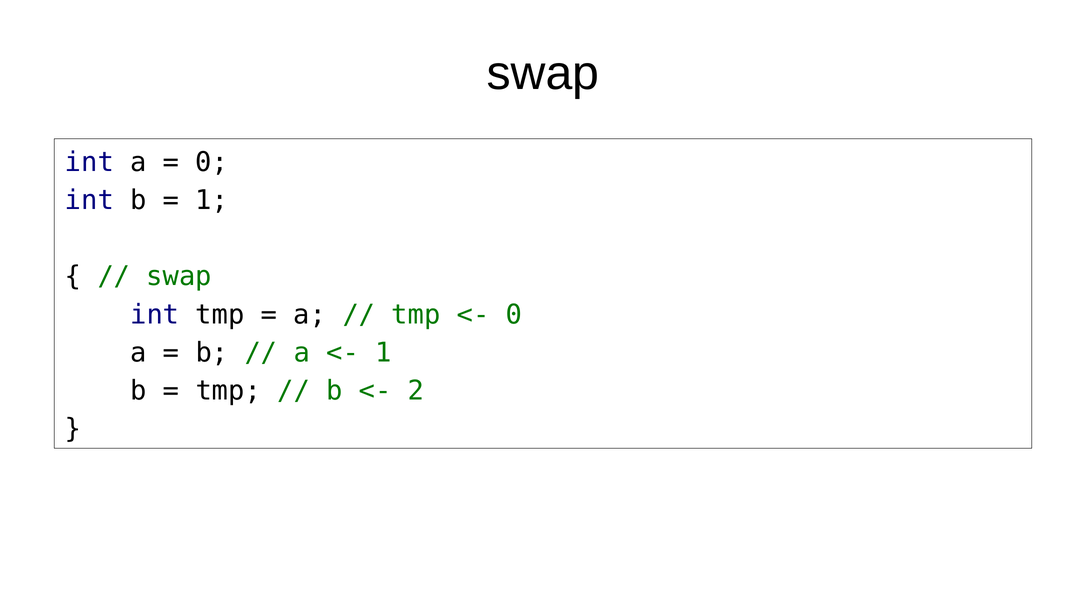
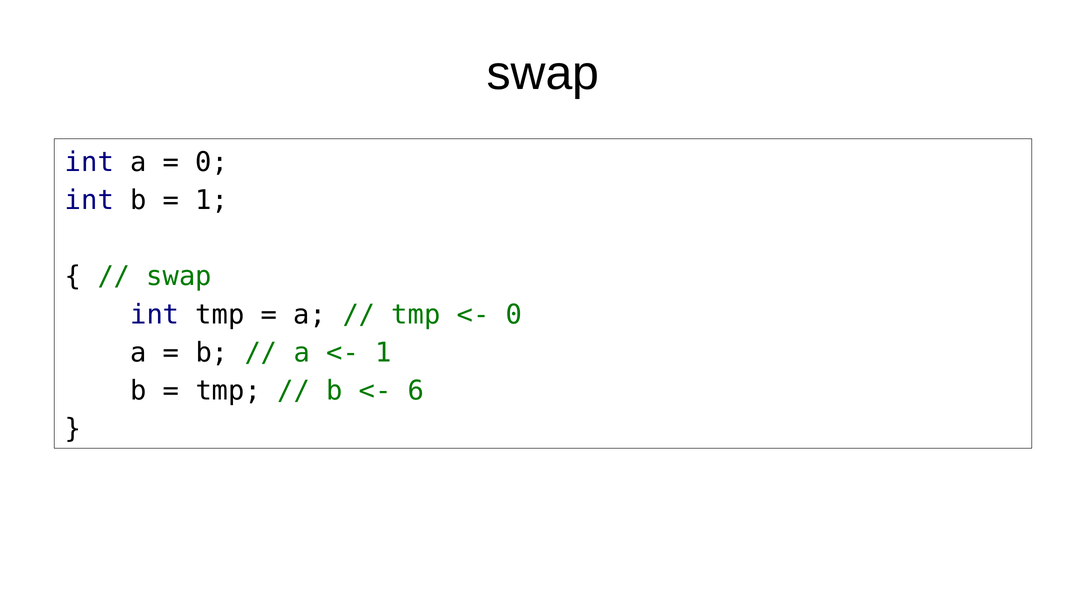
2: 2 -> 6
